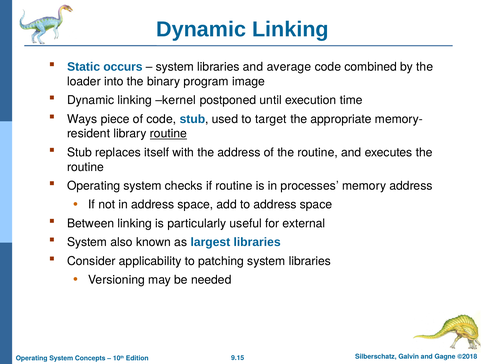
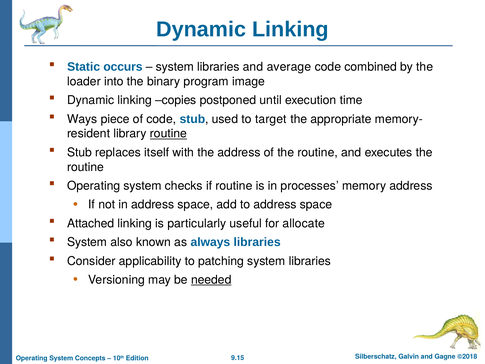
kernel: kernel -> copies
Between: Between -> Attached
external: external -> allocate
largest: largest -> always
needed underline: none -> present
